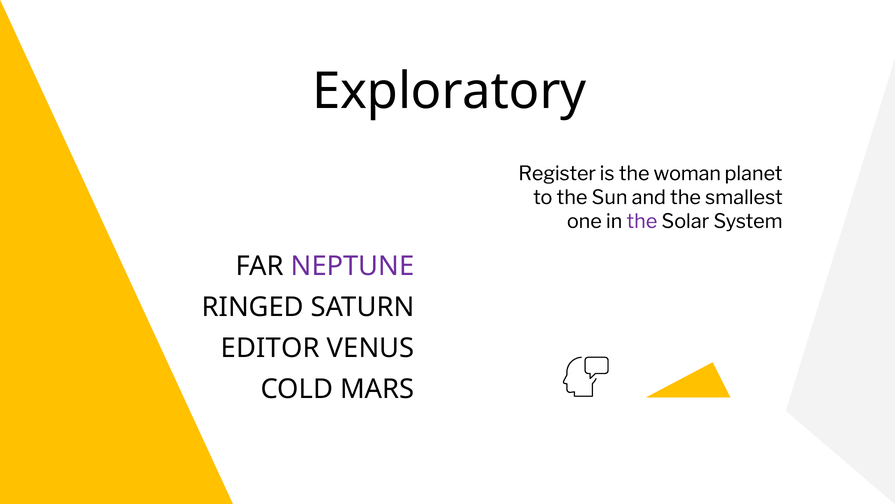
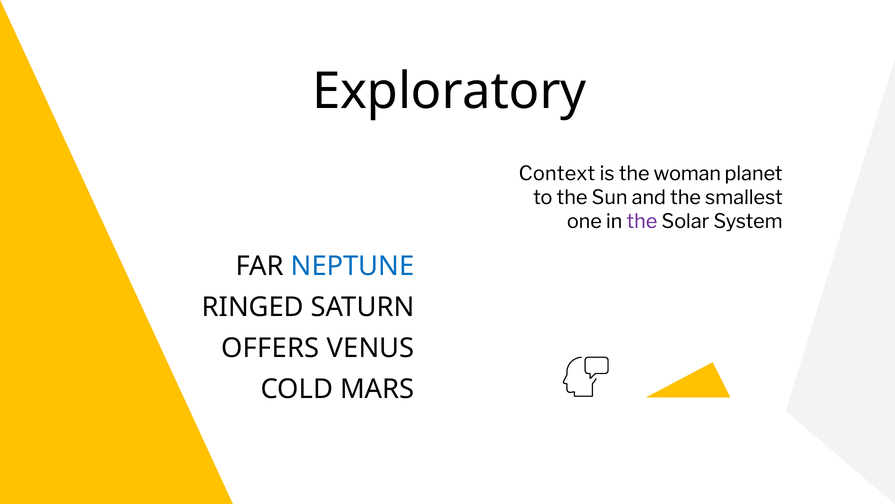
Register: Register -> Context
NEPTUNE colour: purple -> blue
EDITOR: EDITOR -> OFFERS
